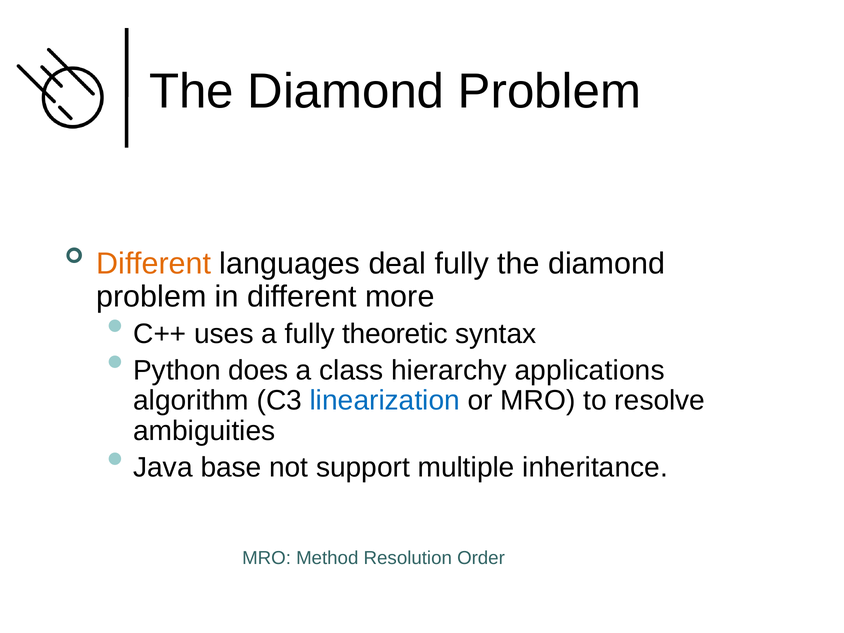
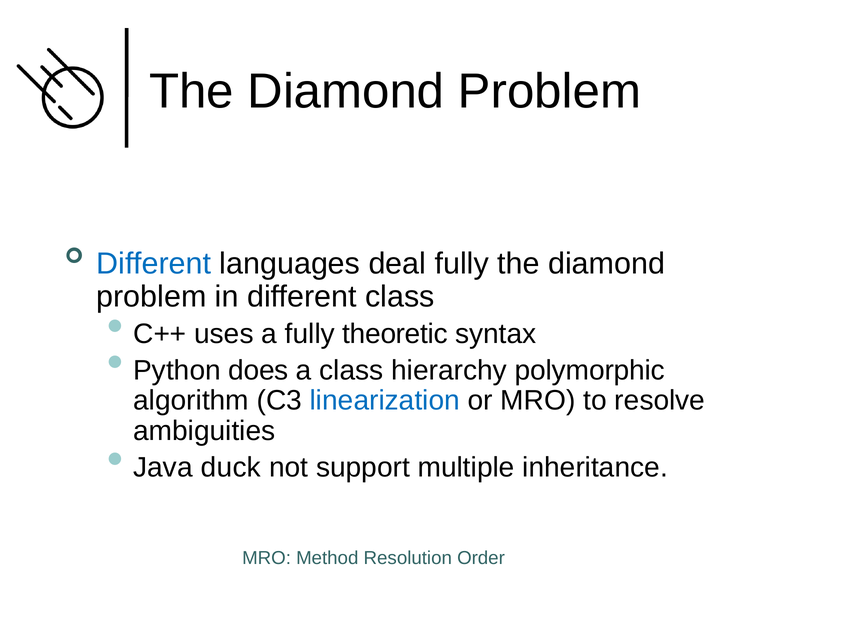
Different at (154, 264) colour: orange -> blue
different more: more -> class
applications: applications -> polymorphic
base: base -> duck
